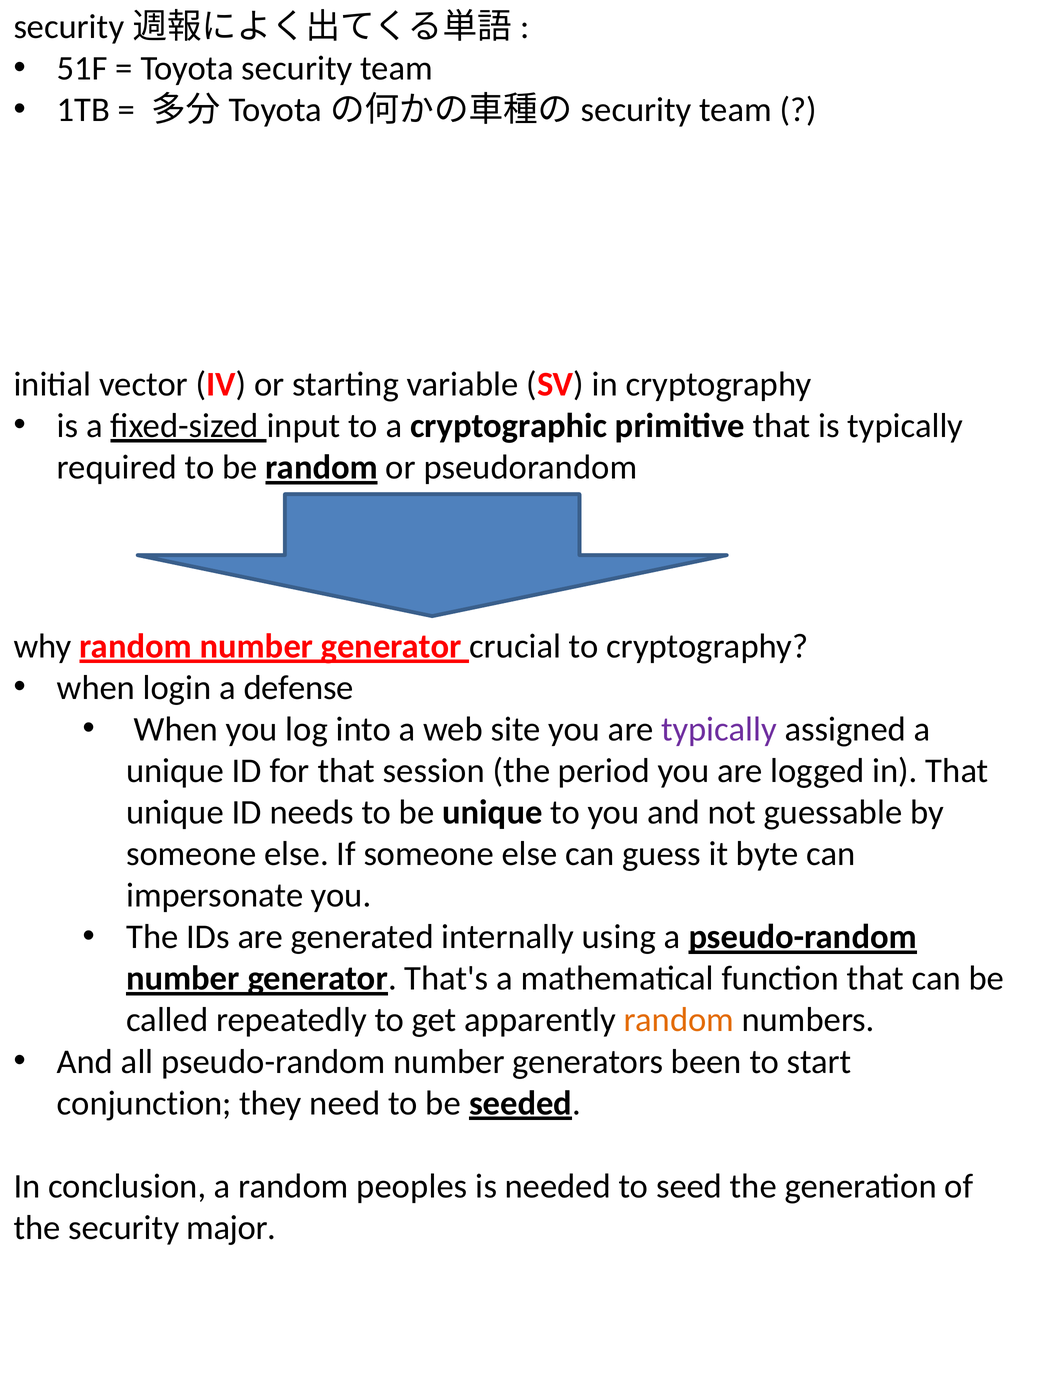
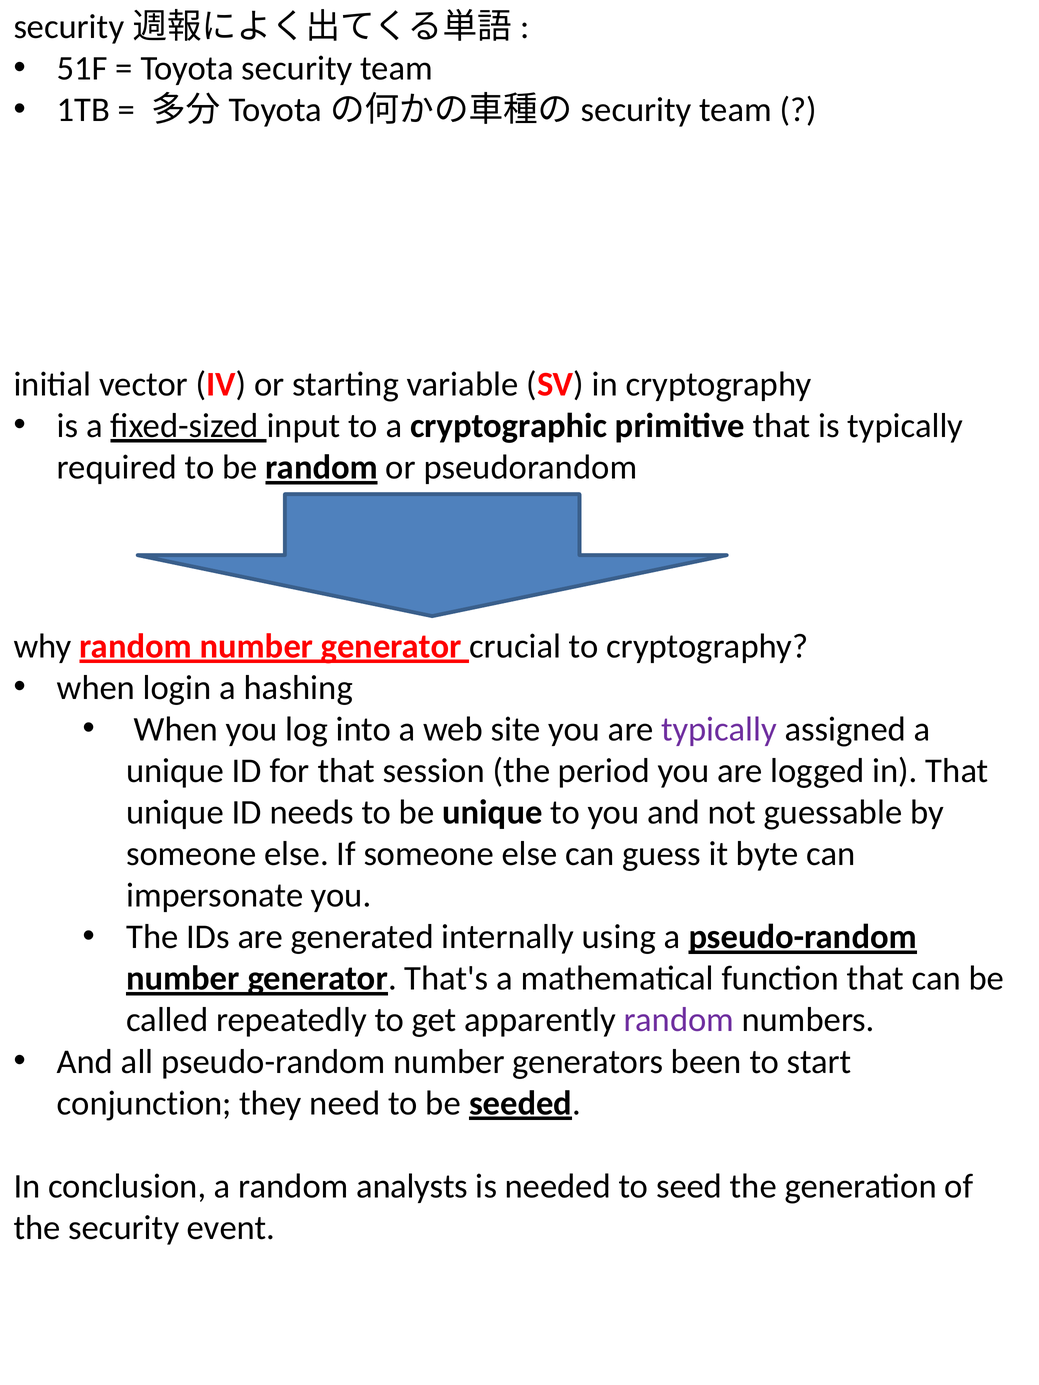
defense: defense -> hashing
random at (679, 1020) colour: orange -> purple
peoples: peoples -> analysts
major: major -> event
